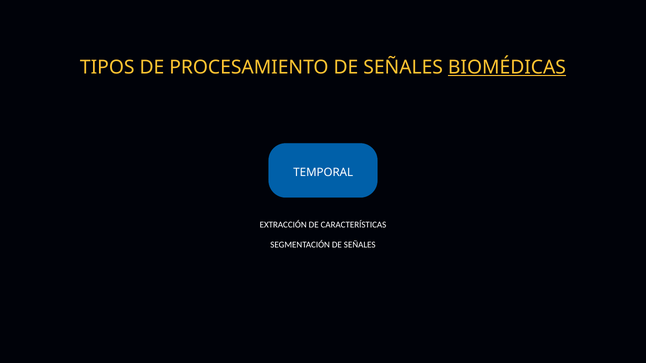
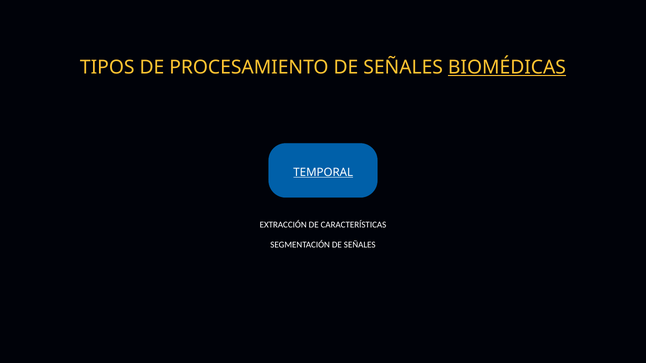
TEMPORAL underline: none -> present
